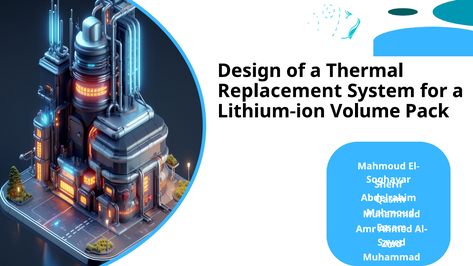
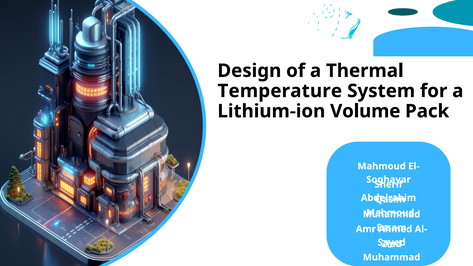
Replacement: Replacement -> Temperature
